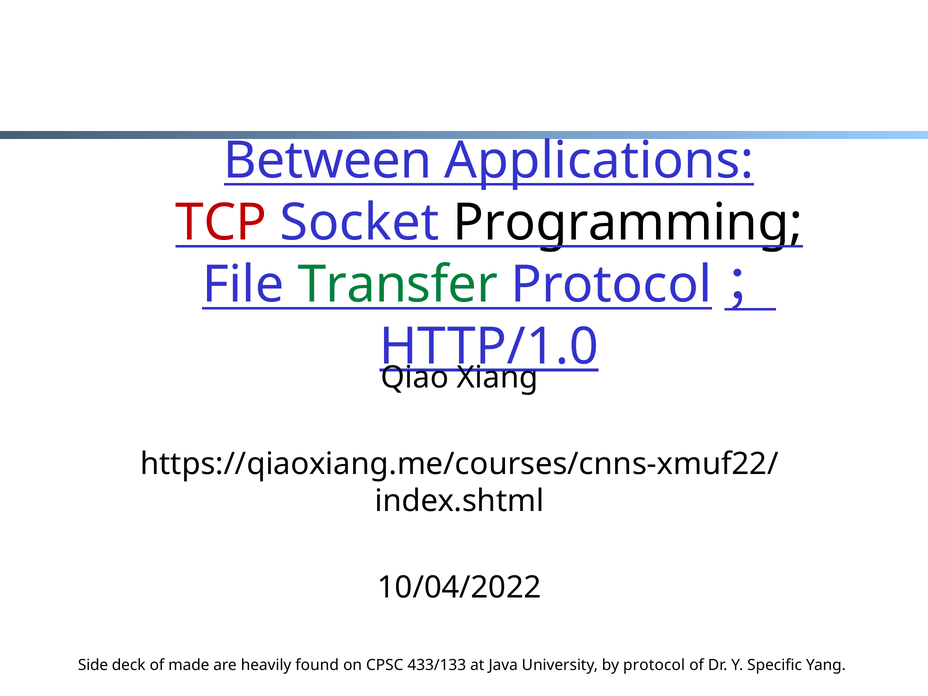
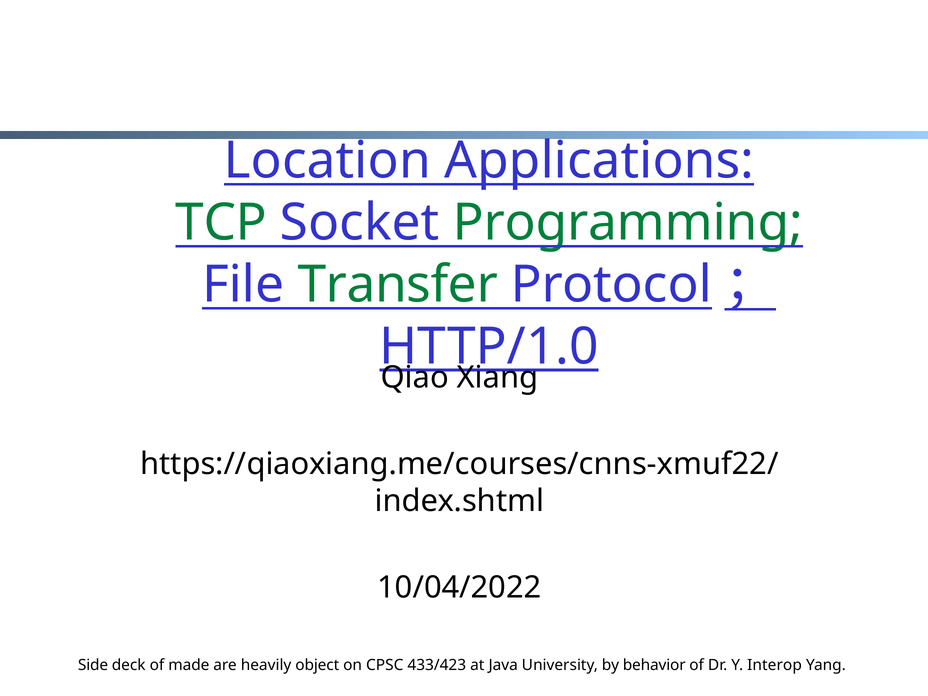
Between: Between -> Location
TCP colour: red -> green
Programming colour: black -> green
found: found -> object
433/133: 433/133 -> 433/423
by protocol: protocol -> behavior
Specific: Specific -> Interop
